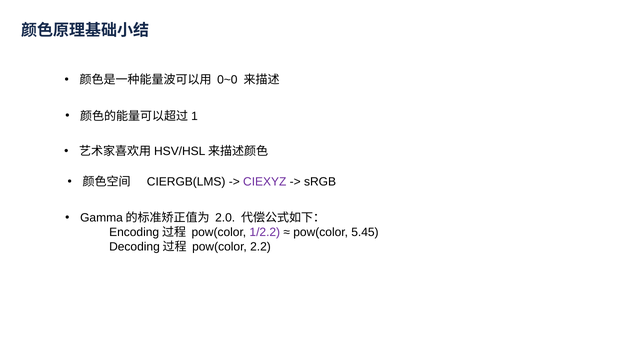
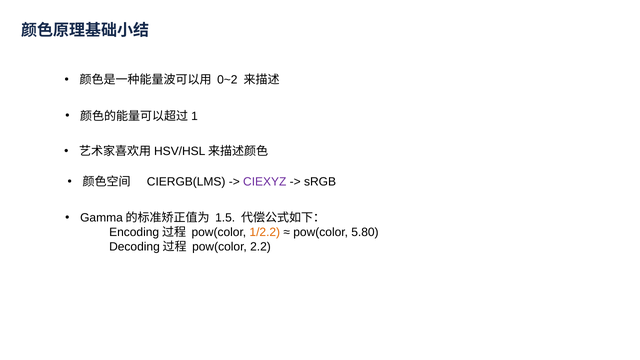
0~0: 0~0 -> 0~2
2.0: 2.0 -> 1.5
1/2.2 colour: purple -> orange
5.45: 5.45 -> 5.80
